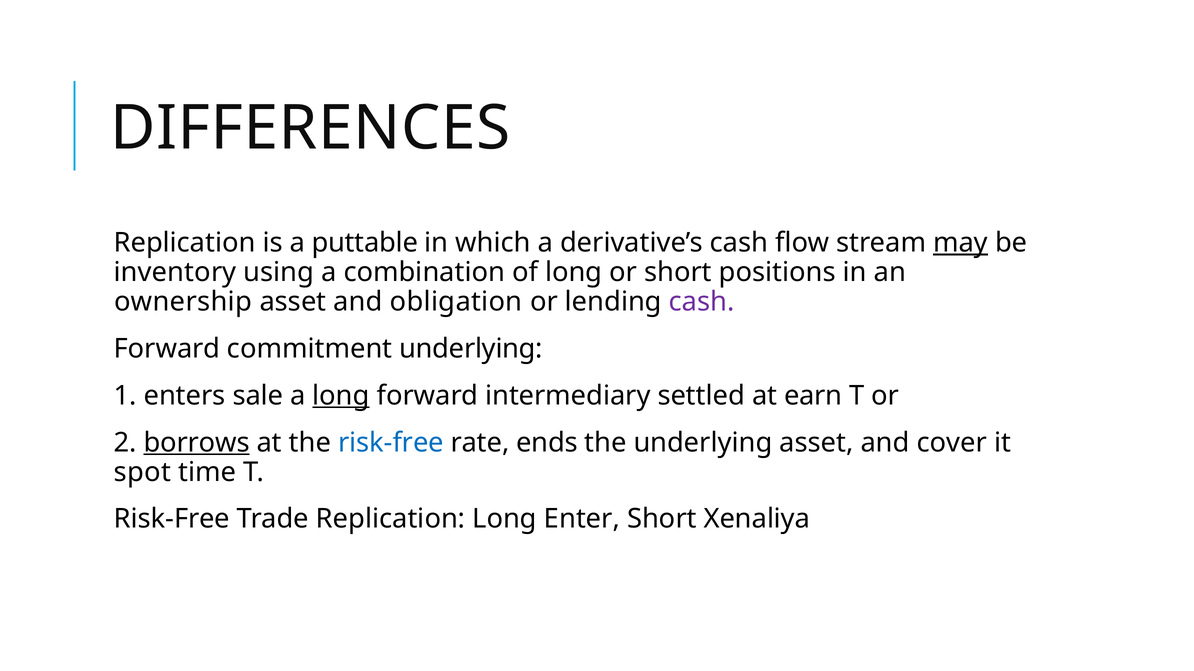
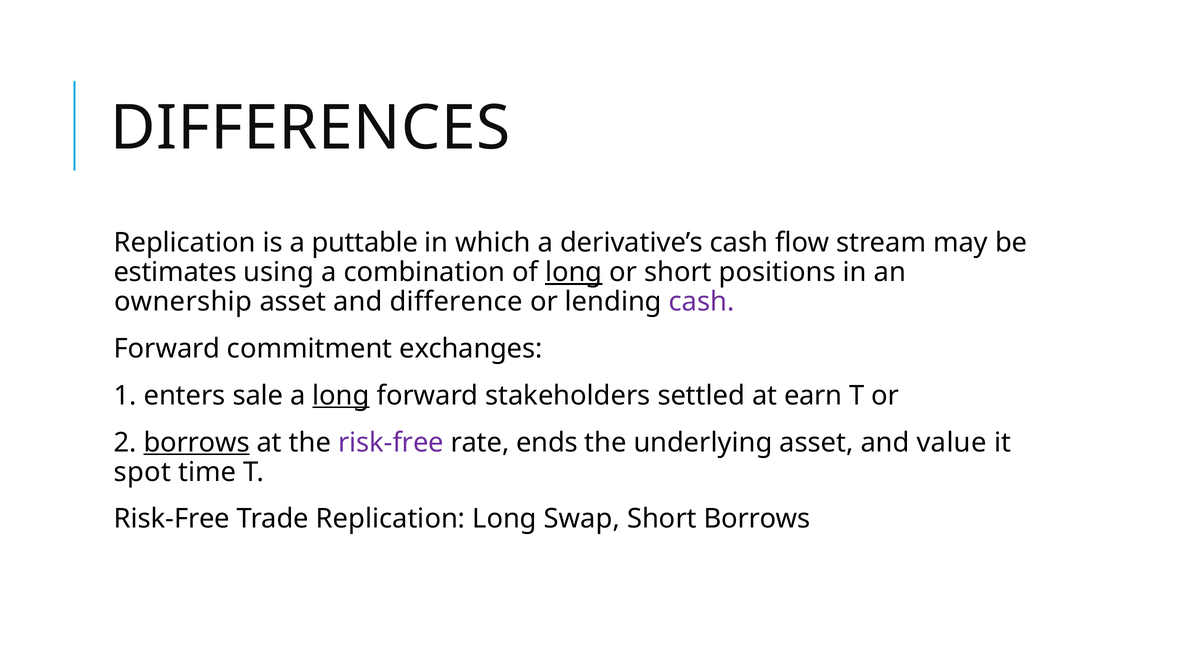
may underline: present -> none
inventory: inventory -> estimates
long at (574, 272) underline: none -> present
obligation: obligation -> difference
commitment underlying: underlying -> exchanges
intermediary: intermediary -> stakeholders
risk-free at (391, 443) colour: blue -> purple
cover: cover -> value
Enter: Enter -> Swap
Short Xenaliya: Xenaliya -> Borrows
